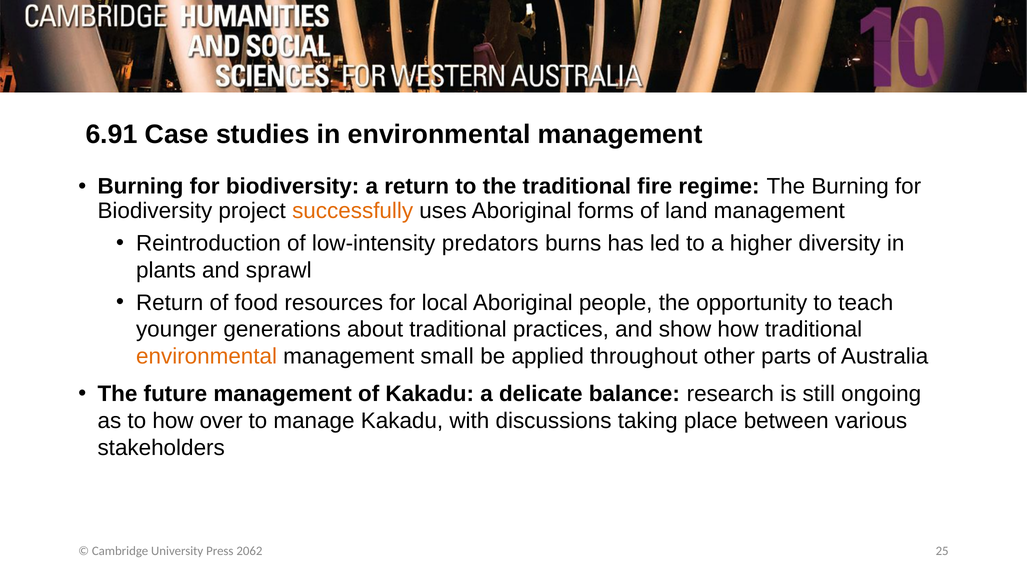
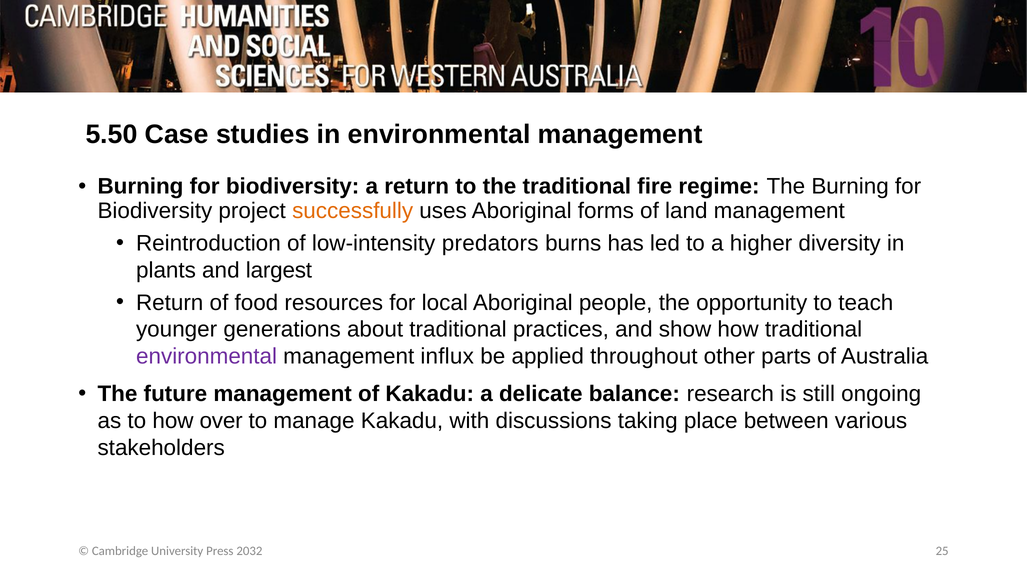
6.91: 6.91 -> 5.50
sprawl: sprawl -> largest
environmental at (207, 357) colour: orange -> purple
small: small -> influx
2062: 2062 -> 2032
